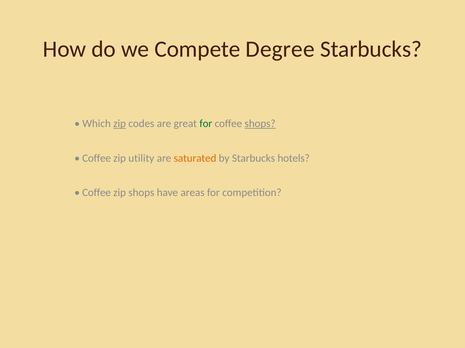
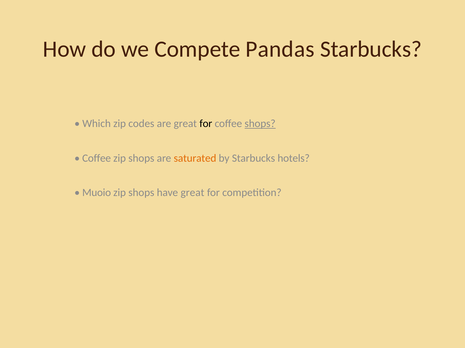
Degree: Degree -> Pandas
zip at (120, 124) underline: present -> none
for at (206, 124) colour: green -> black
utility at (141, 158): utility -> shops
Coffee at (97, 193): Coffee -> Muoio
have areas: areas -> great
